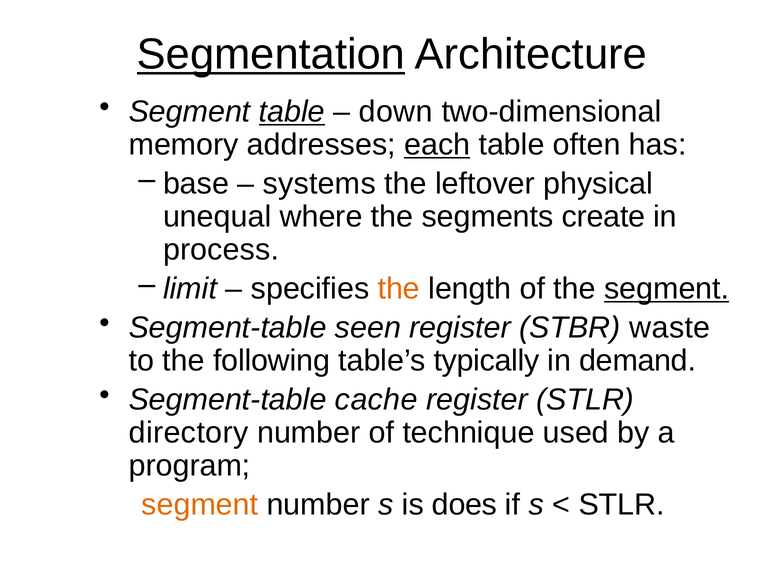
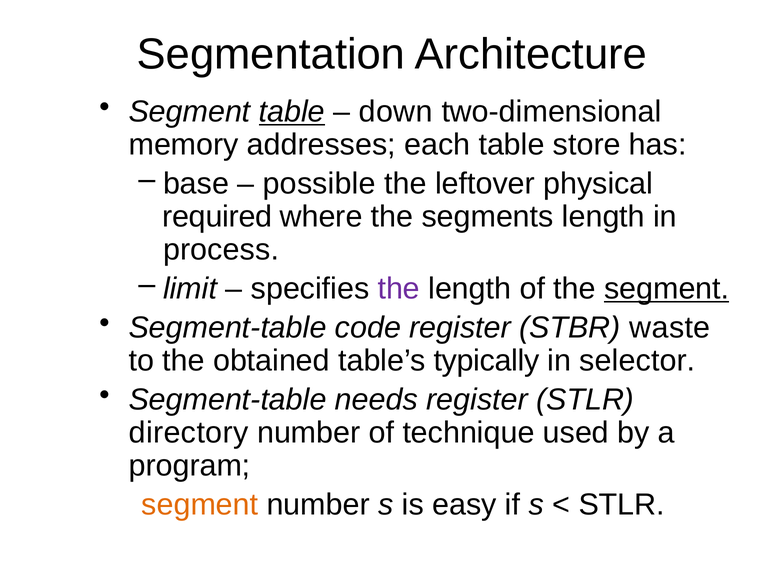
Segmentation underline: present -> none
each underline: present -> none
often: often -> store
systems: systems -> possible
unequal: unequal -> required
segments create: create -> length
the at (399, 289) colour: orange -> purple
seen: seen -> code
following: following -> obtained
demand: demand -> selector
cache: cache -> needs
does: does -> easy
